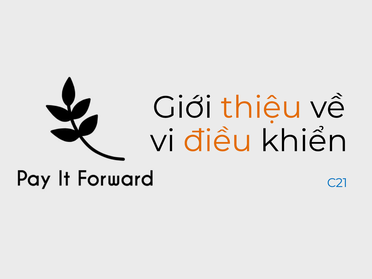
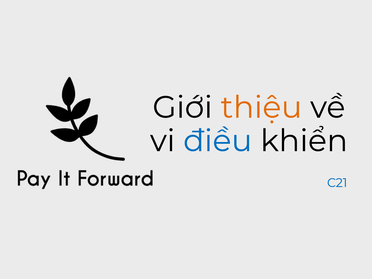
điều colour: orange -> blue
